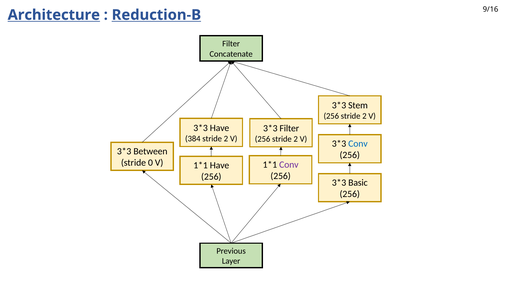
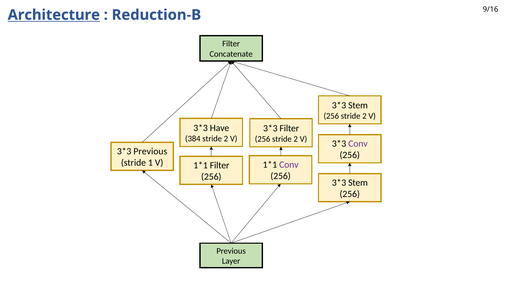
Reduction-B underline: present -> none
Conv at (358, 144) colour: blue -> purple
Between at (150, 151): Between -> Previous
0: 0 -> 1
Have at (220, 165): Have -> Filter
Basic at (358, 182): Basic -> Stem
